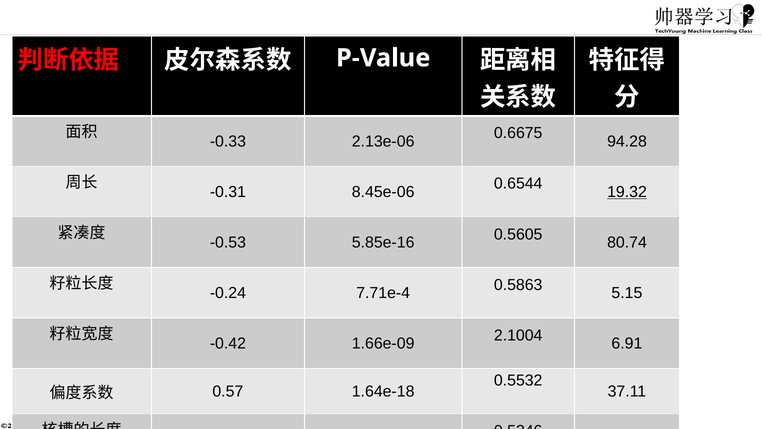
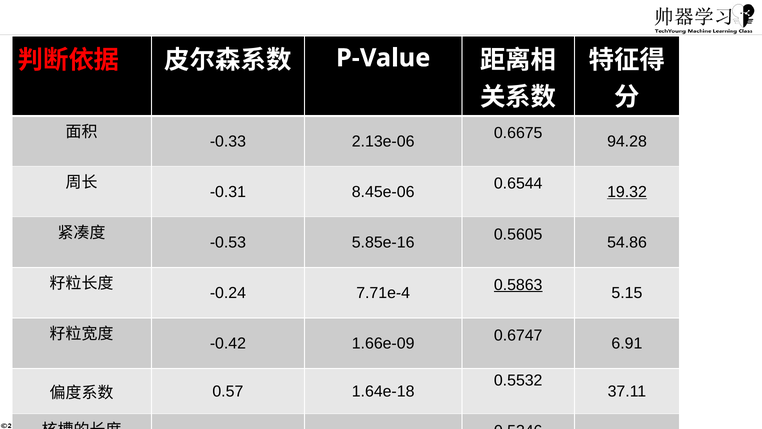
80.74: 80.74 -> 54.86
0.5863 underline: none -> present
2.1004: 2.1004 -> 0.6747
